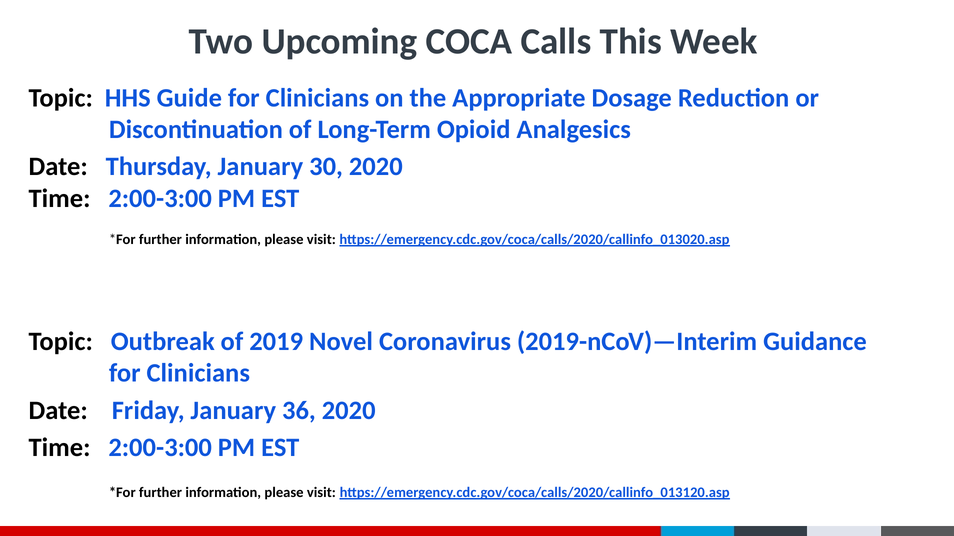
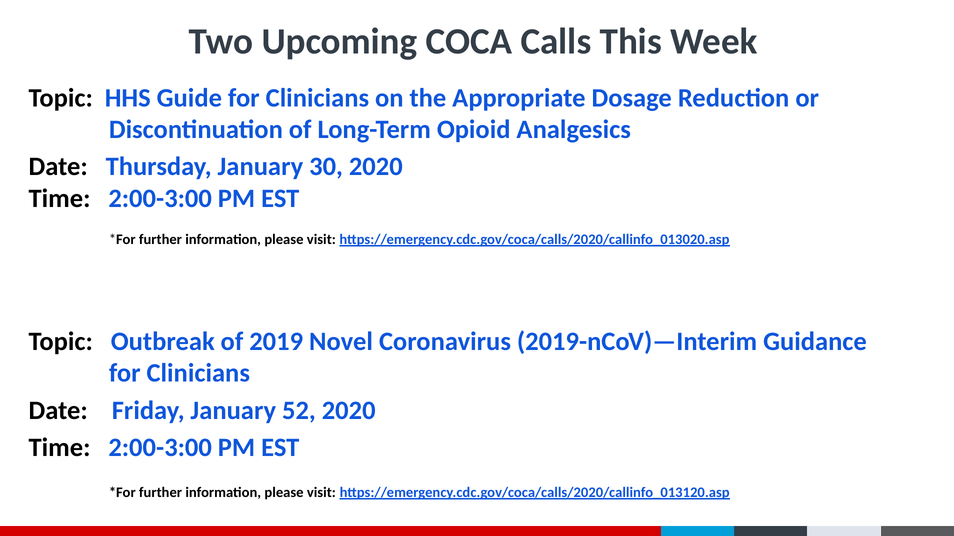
36: 36 -> 52
